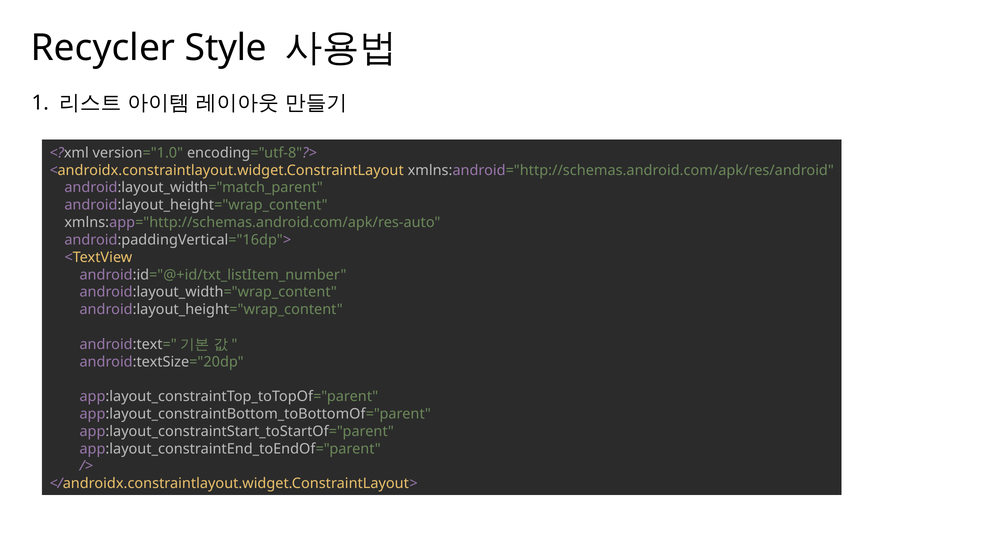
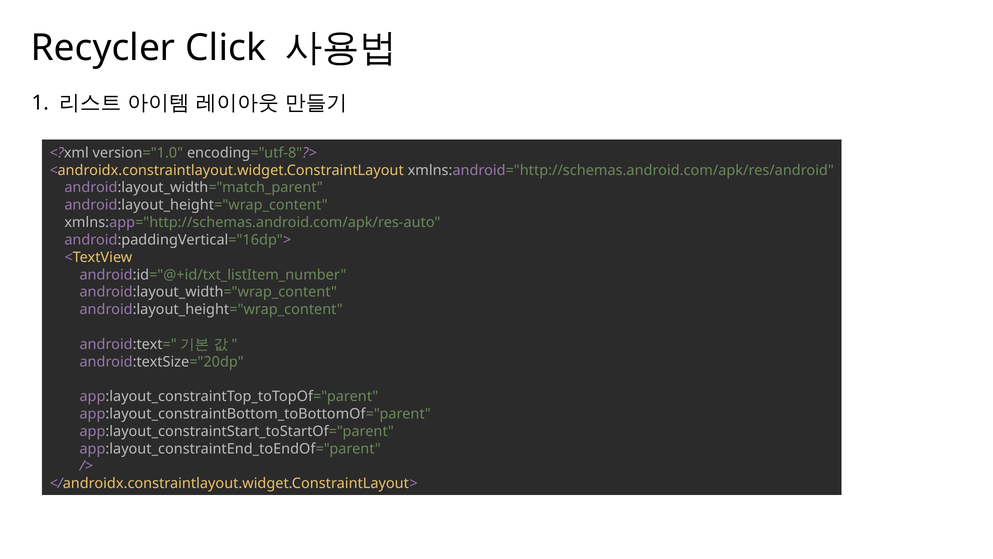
Style: Style -> Click
